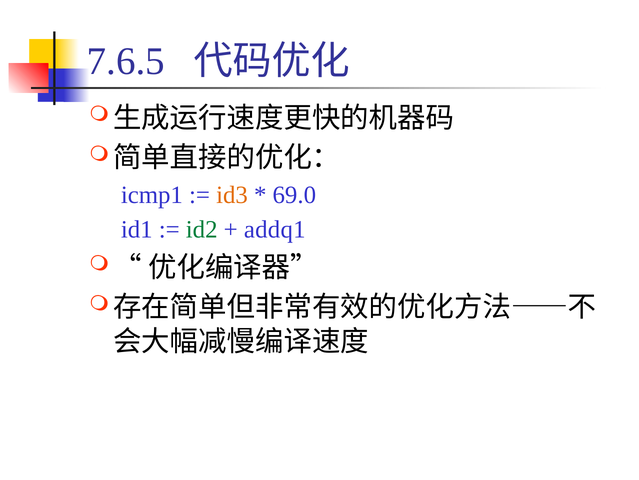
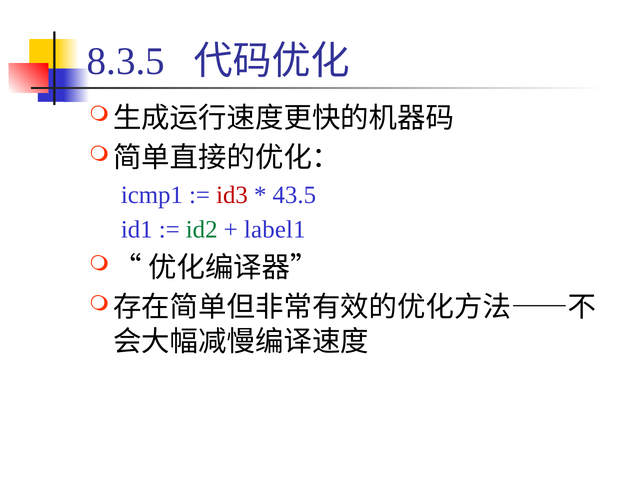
7.6.5: 7.6.5 -> 8.3.5
id3 colour: orange -> red
69.0: 69.0 -> 43.5
addq1: addq1 -> label1
